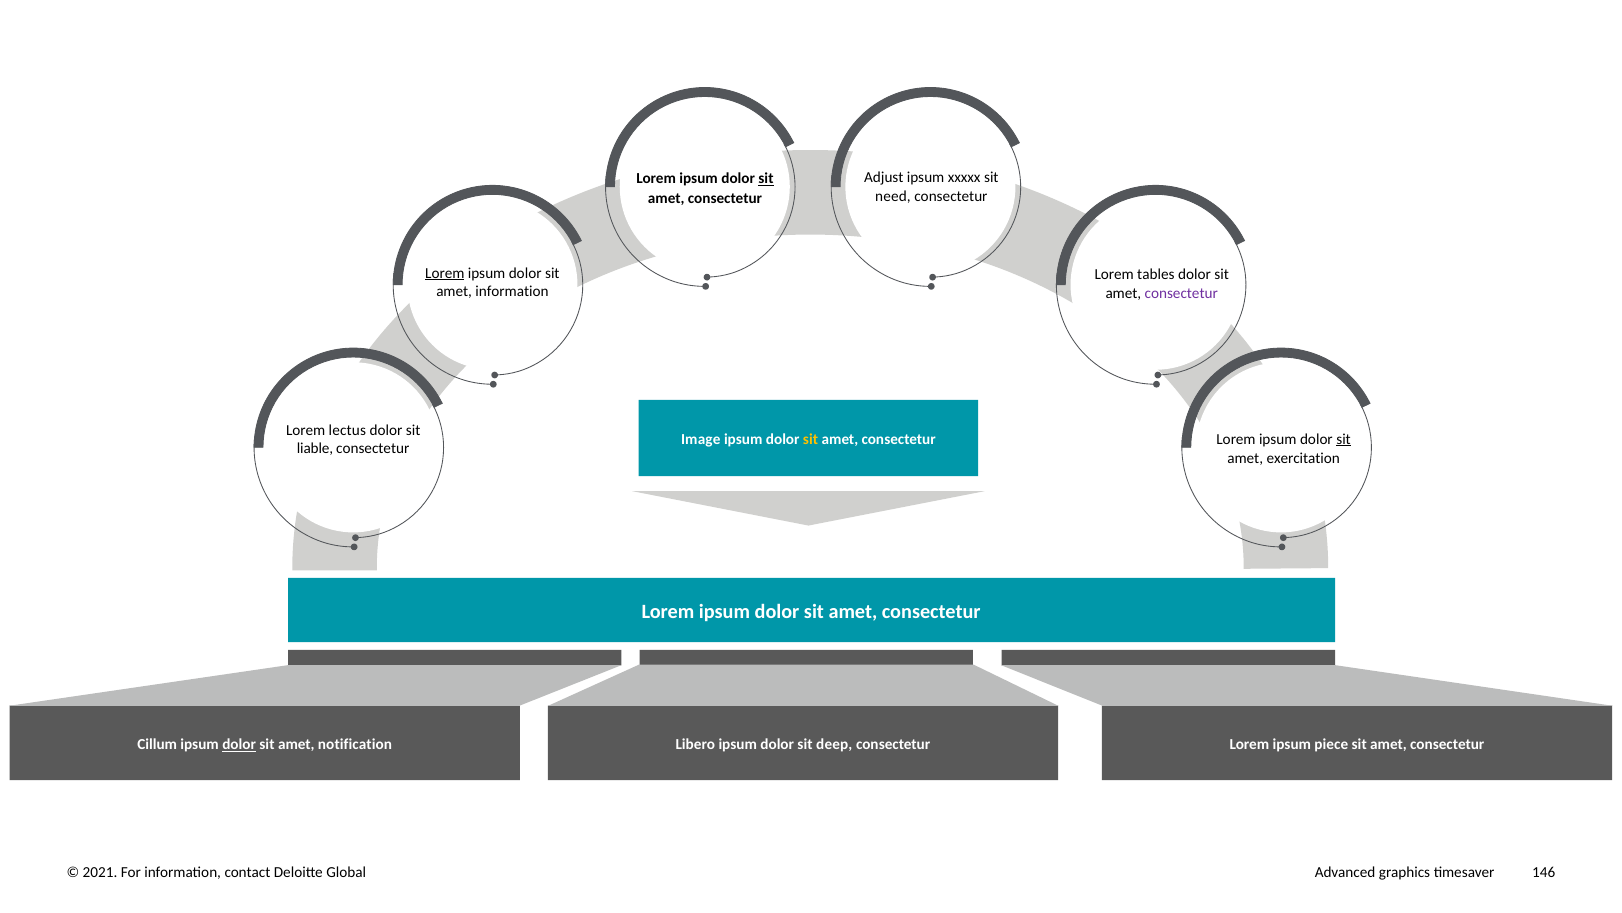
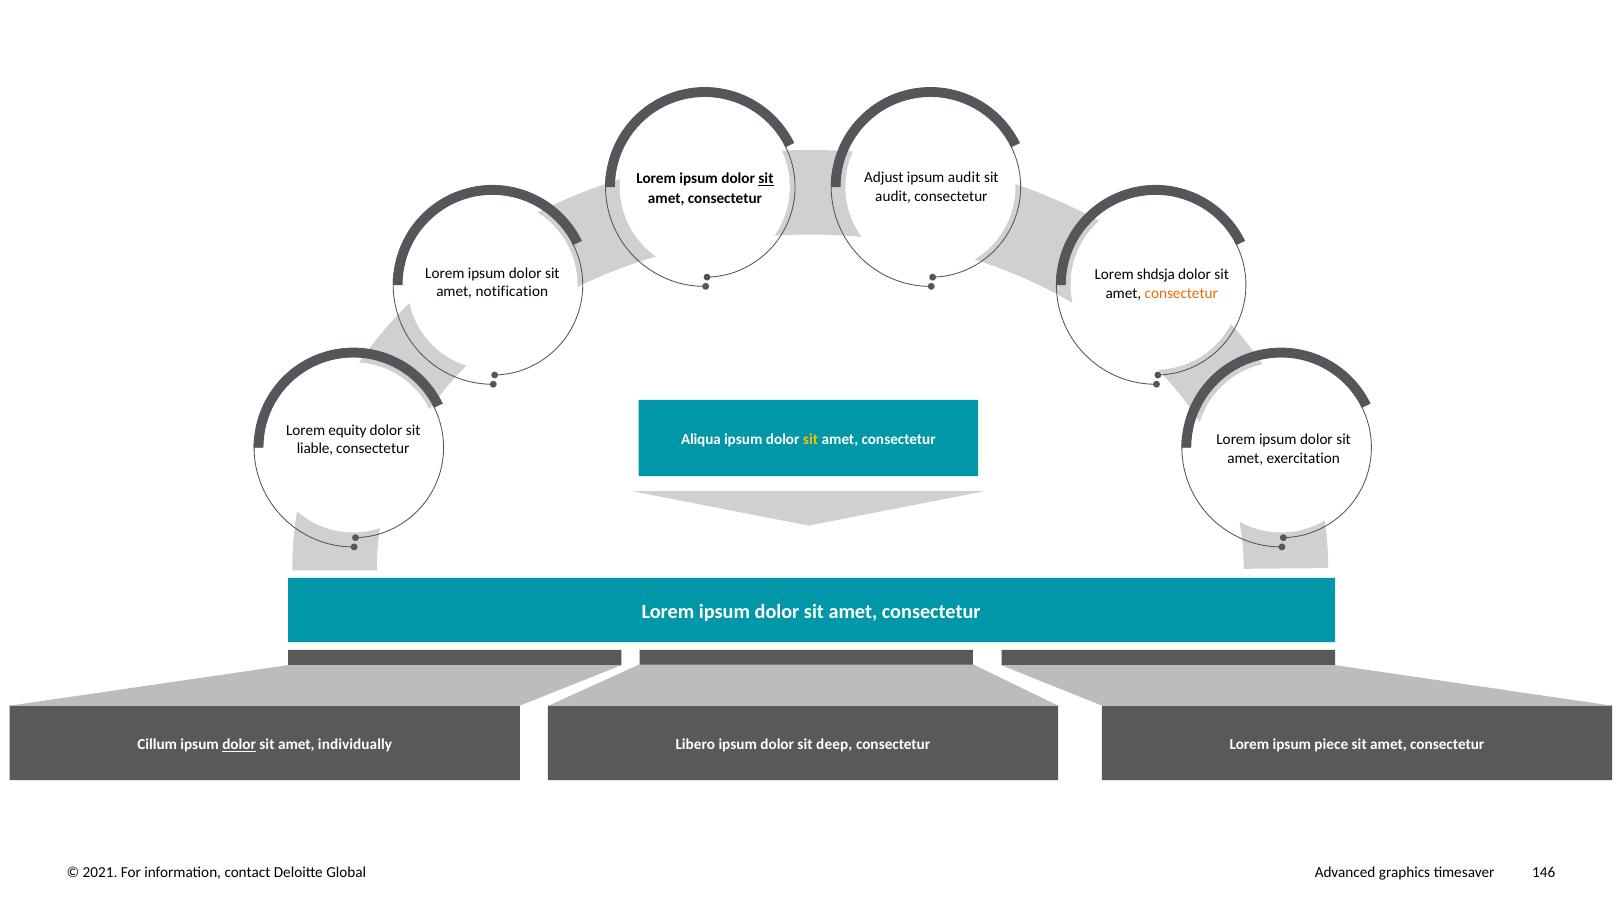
ipsum xxxxx: xxxxx -> audit
need at (893, 196): need -> audit
Lorem at (445, 273) underline: present -> none
tables: tables -> shdsja
amet information: information -> notification
consectetur at (1181, 293) colour: purple -> orange
lectus: lectus -> equity
sit at (1344, 439) underline: present -> none
Image: Image -> Aliqua
notification: notification -> individually
